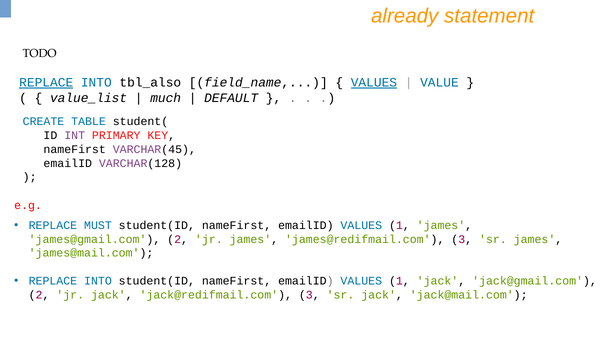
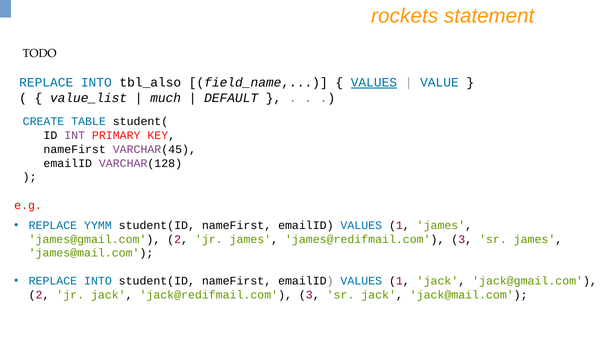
already: already -> rockets
REPLACE at (46, 82) underline: present -> none
MUST: MUST -> YYMM
